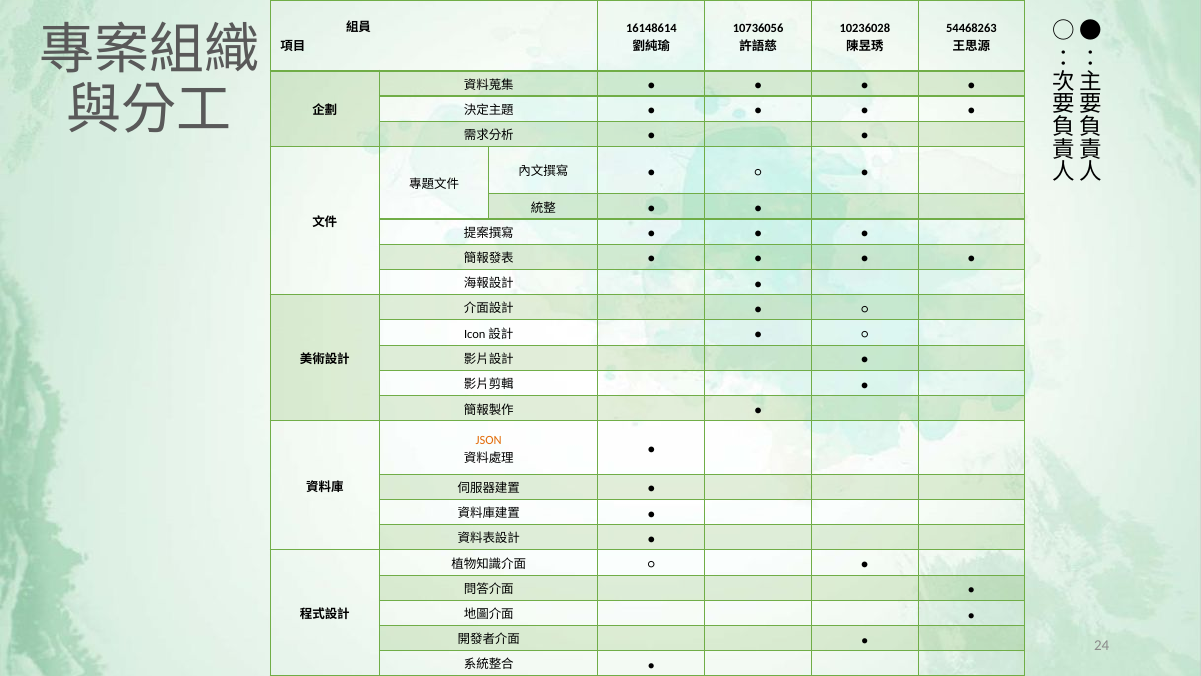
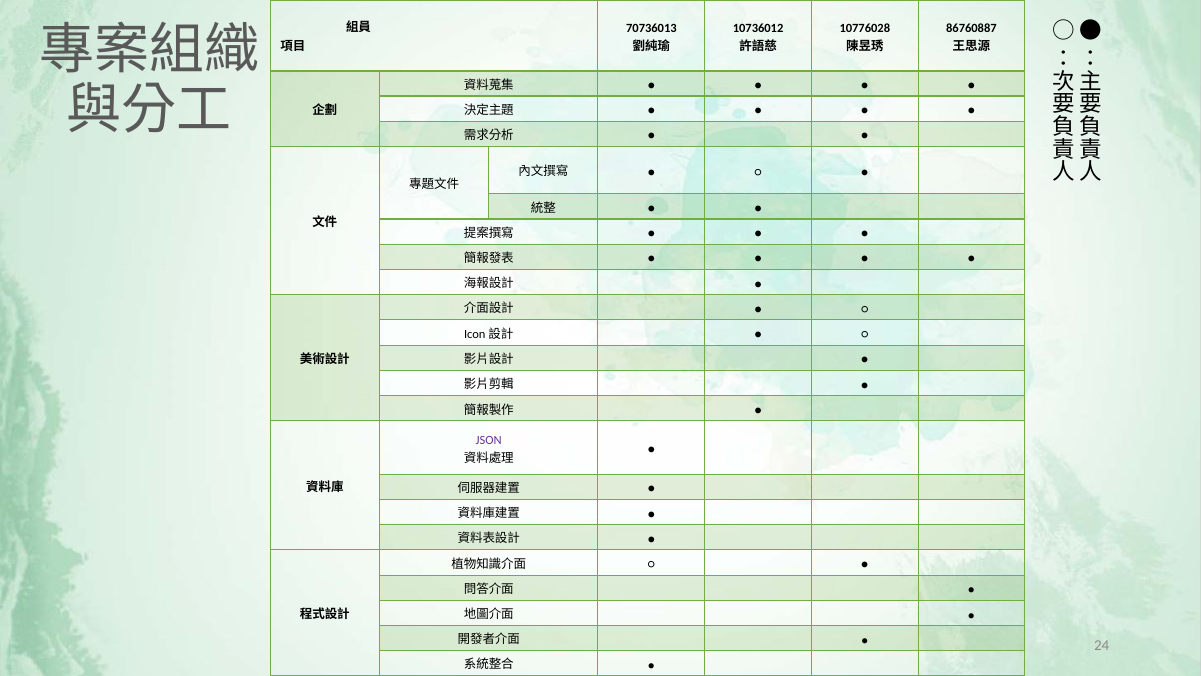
16148614: 16148614 -> 70736013
10736056: 10736056 -> 10736012
10236028: 10236028 -> 10776028
54468263: 54468263 -> 86760887
JSON colour: orange -> purple
